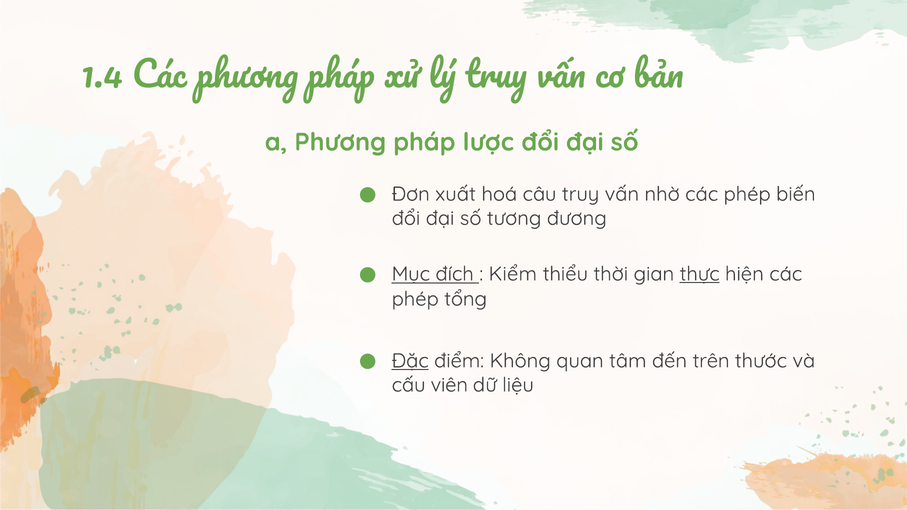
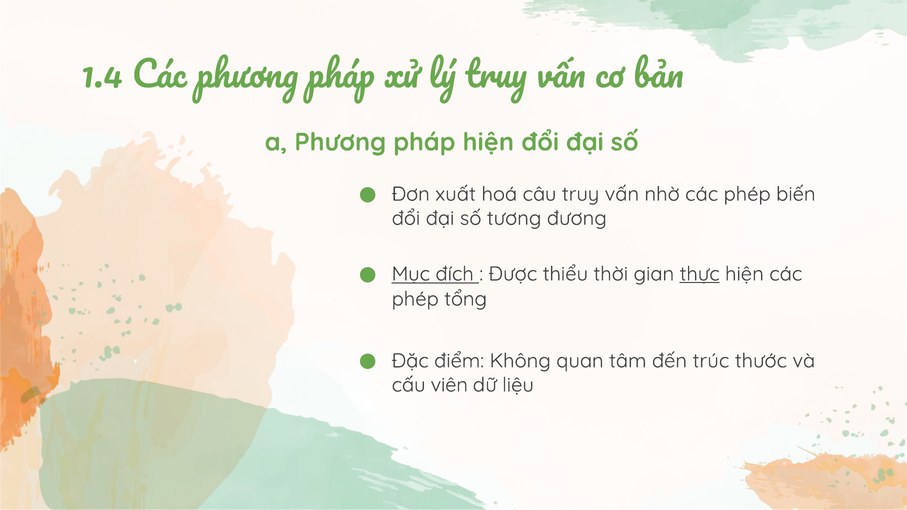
pháp lược: lược -> hiện
Kiểm: Kiểm -> Được
Đặc underline: present -> none
trên: trên -> trúc
